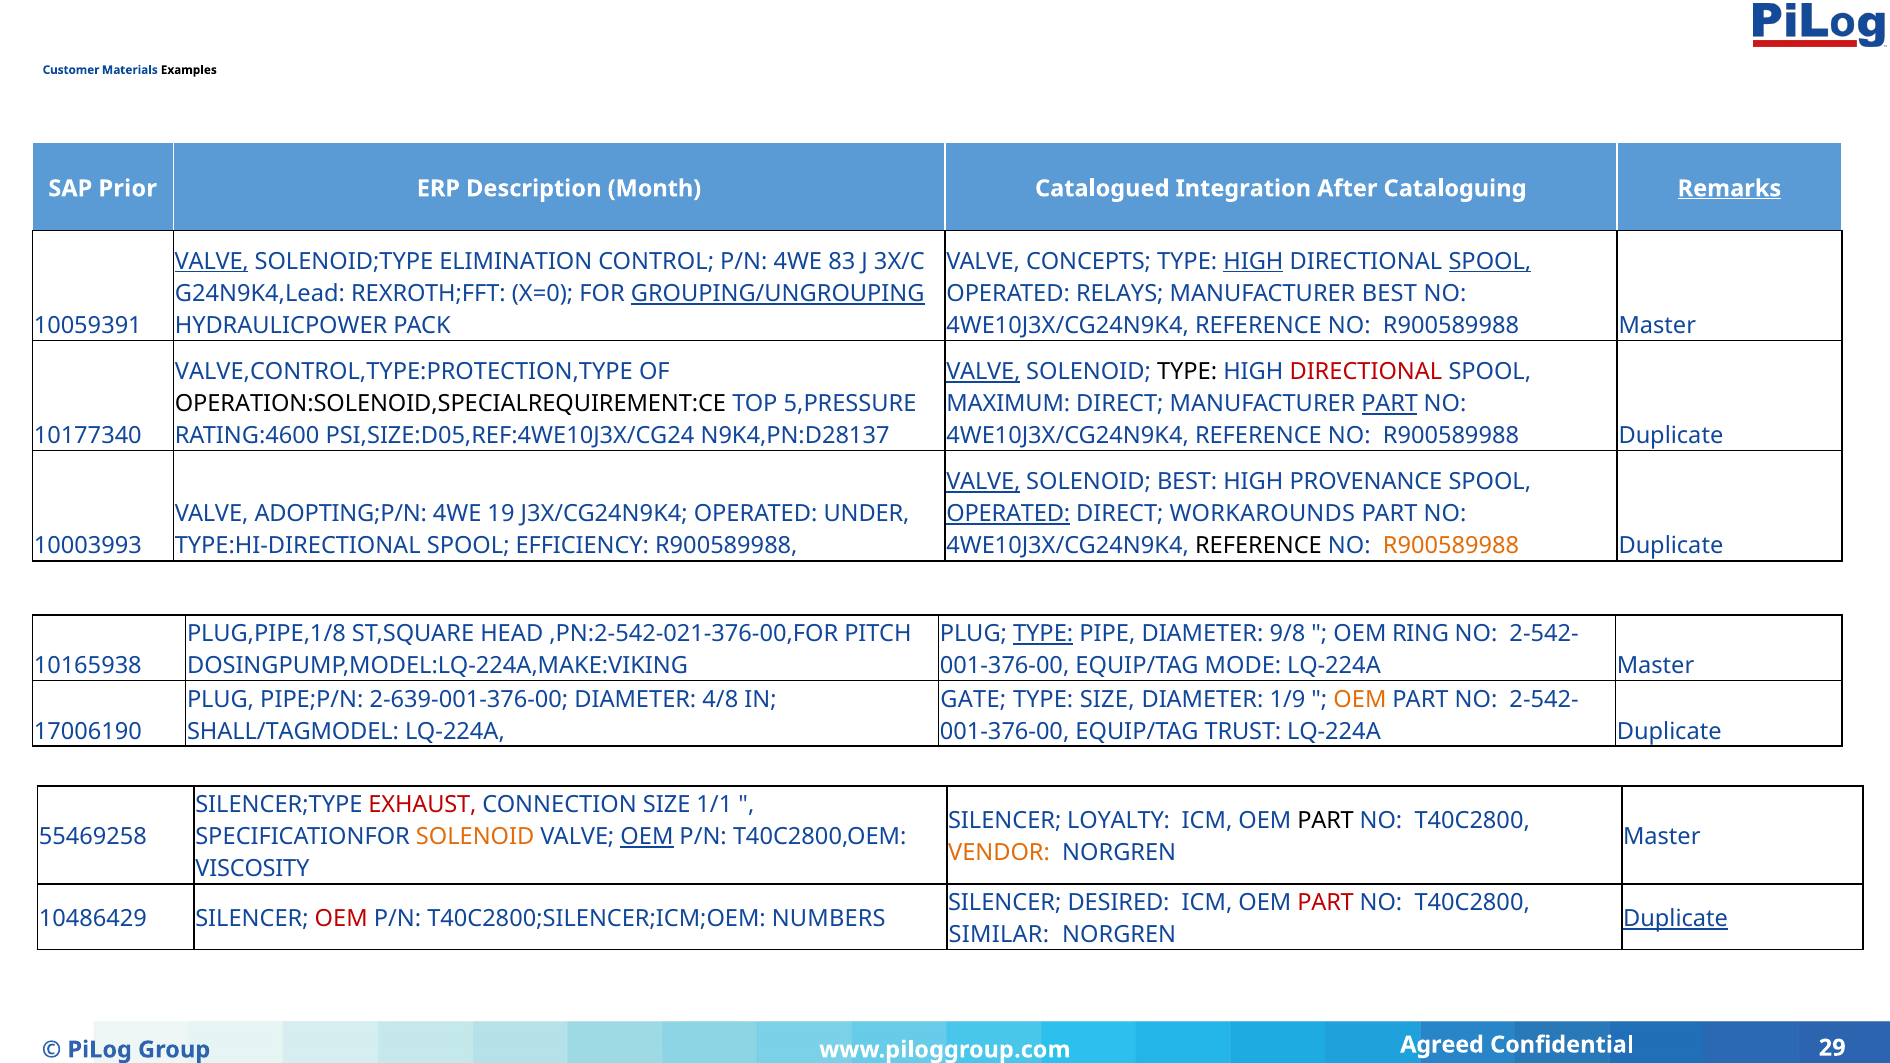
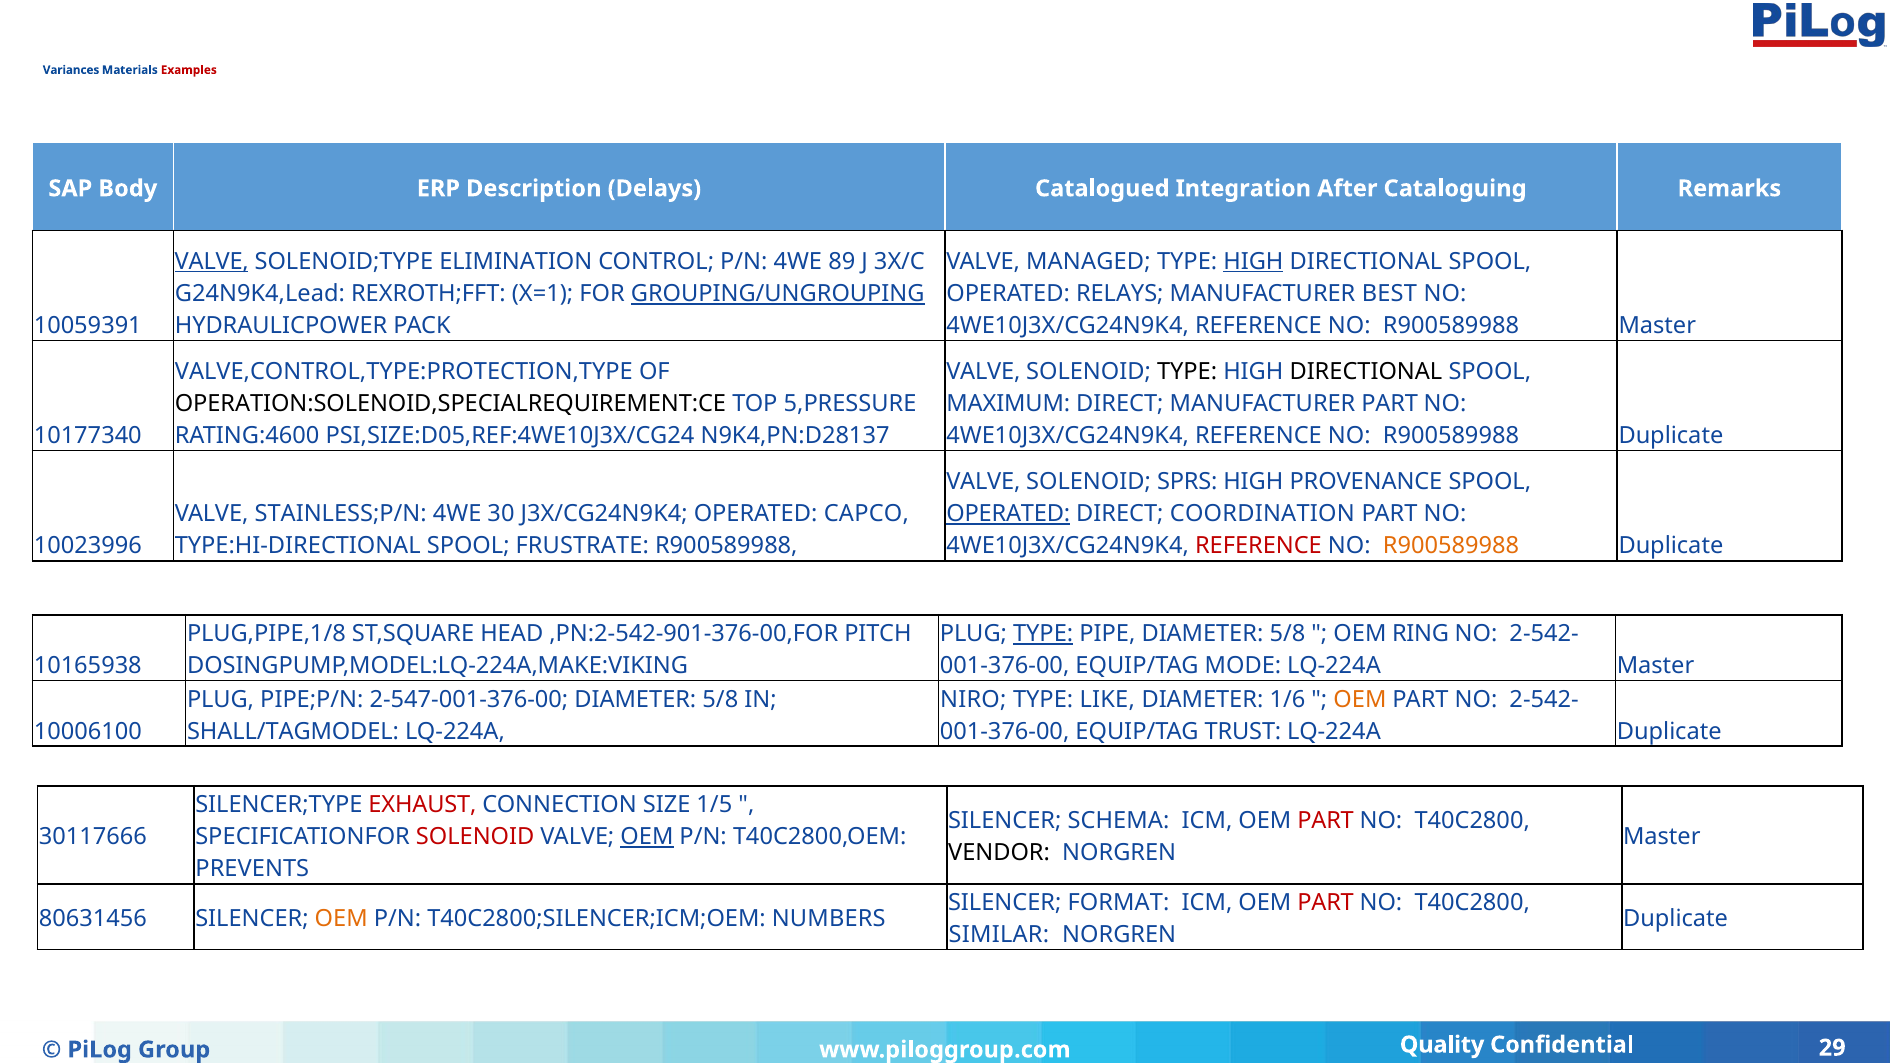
Customer: Customer -> Variances
Examples colour: black -> red
Prior: Prior -> Body
Month: Month -> Delays
Remarks underline: present -> none
83: 83 -> 89
CONCEPTS: CONCEPTS -> MANAGED
SPOOL at (1490, 262) underline: present -> none
X=0: X=0 -> X=1
VALVE at (983, 372) underline: present -> none
DIRECTIONAL at (1366, 372) colour: red -> black
PART at (1390, 404) underline: present -> none
VALVE at (983, 482) underline: present -> none
SOLENOID BEST: BEST -> SPRS
ADOPTING;P/N: ADOPTING;P/N -> STAINLESS;P/N
19: 19 -> 30
UNDER: UNDER -> CAPCO
WORKAROUNDS: WORKAROUNDS -> COORDINATION
10003993: 10003993 -> 10023996
EFFICIENCY: EFFICIENCY -> FRUSTRATE
REFERENCE at (1258, 546) colour: black -> red
,PN:2-542-021-376-00,FOR: ,PN:2-542-021-376-00,FOR -> ,PN:2-542-901-376-00,FOR
PIPE DIAMETER 9/8: 9/8 -> 5/8
2-639-001-376-00: 2-639-001-376-00 -> 2-547-001-376-00
4/8 at (720, 700): 4/8 -> 5/8
GATE: GATE -> NIRO
TYPE SIZE: SIZE -> LIKE
1/9: 1/9 -> 1/6
17006190: 17006190 -> 10006100
1/1: 1/1 -> 1/5
LOYALTY: LOYALTY -> SCHEMA
PART at (1326, 821) colour: black -> red
55469258: 55469258 -> 30117666
SOLENOID at (475, 837) colour: orange -> red
VENDOR colour: orange -> black
VISCOSITY: VISCOSITY -> PREVENTS
DESIRED: DESIRED -> FORMAT
10486429: 10486429 -> 80631456
OEM at (341, 919) colour: red -> orange
Duplicate at (1676, 919) underline: present -> none
Agreed: Agreed -> Quality
